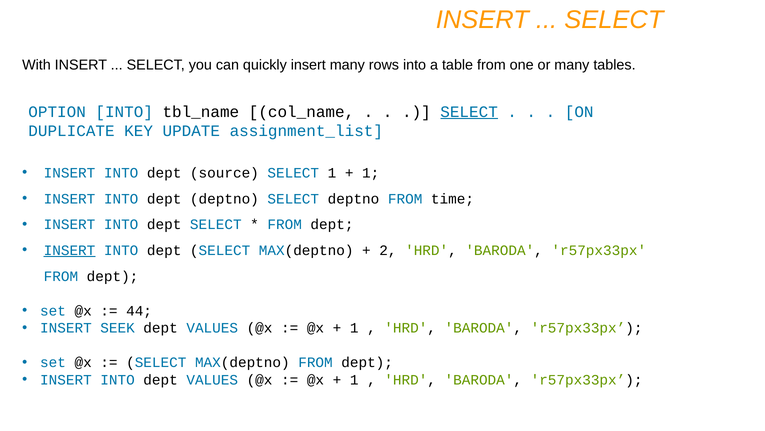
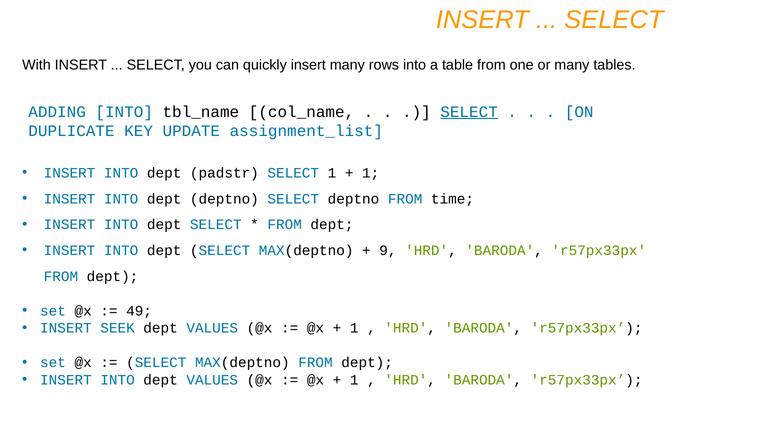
OPTION: OPTION -> ADDING
source: source -> padstr
INSERT at (70, 250) underline: present -> none
2: 2 -> 9
44: 44 -> 49
